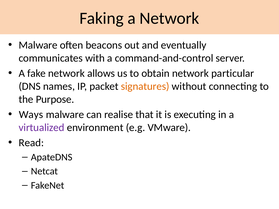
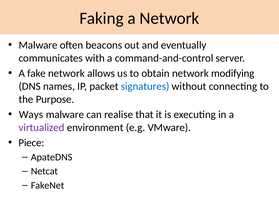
particular: particular -> modifying
signatures colour: orange -> blue
Read: Read -> Piece
